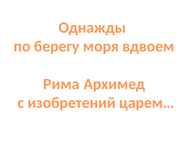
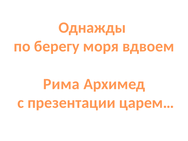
изобретений: изобретений -> презентации
